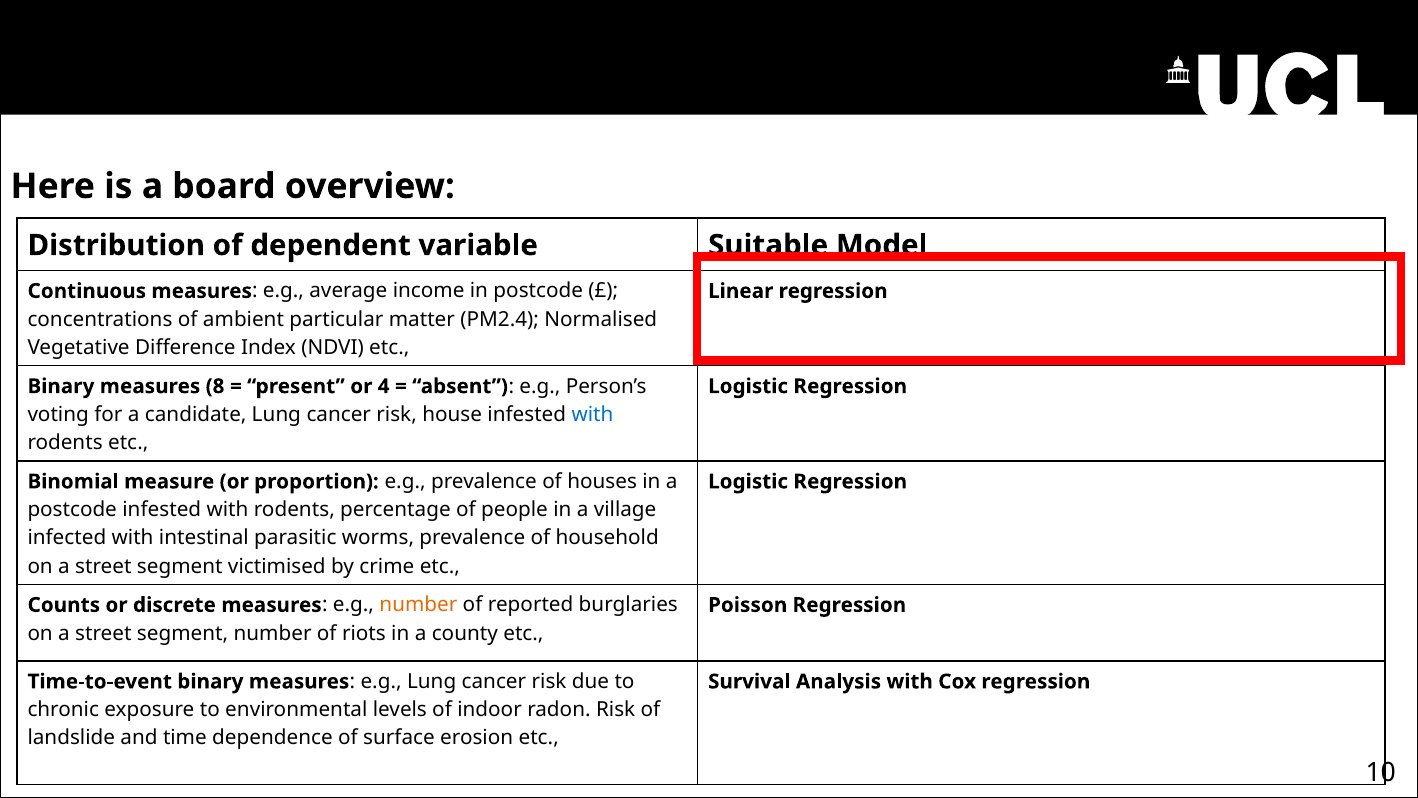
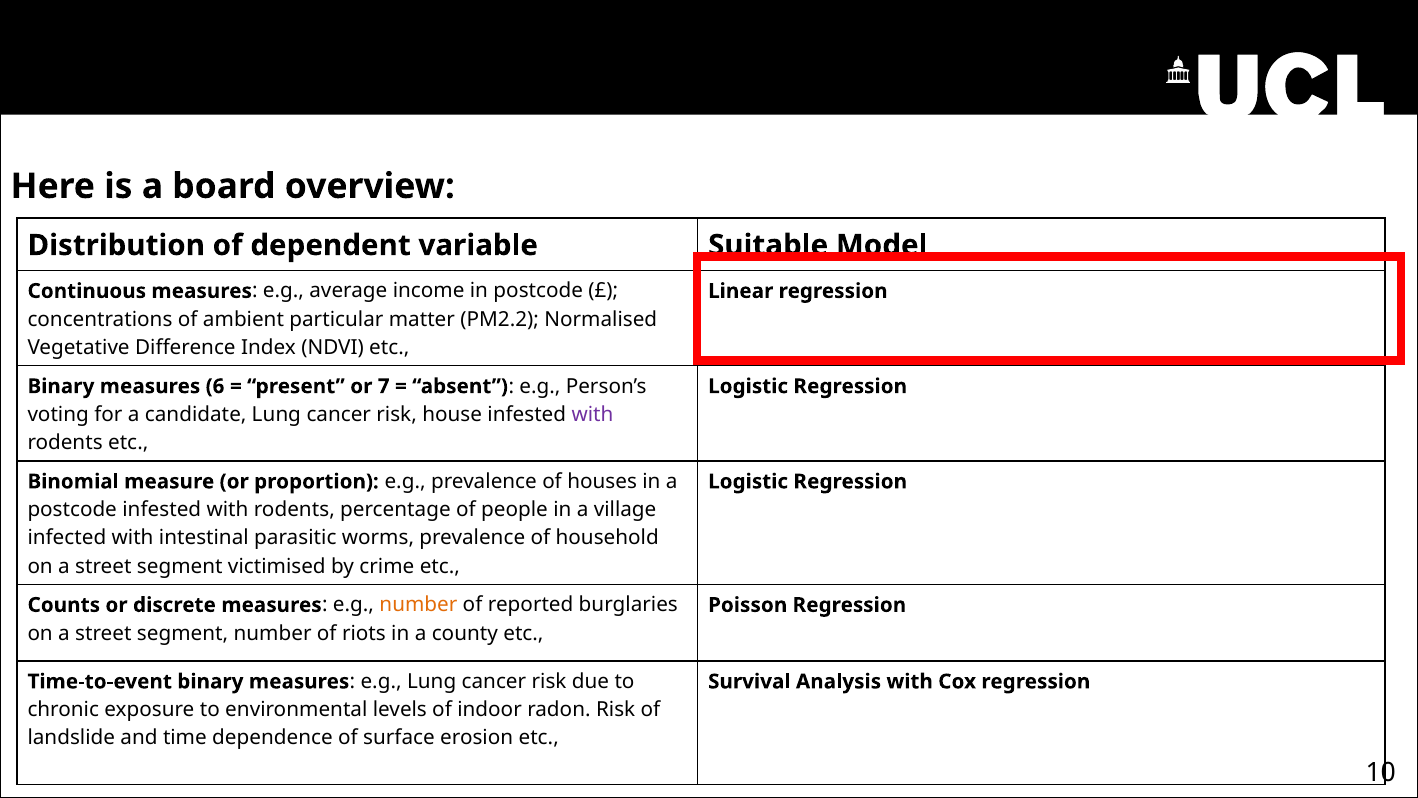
PM2.4: PM2.4 -> PM2.2
8: 8 -> 6
4: 4 -> 7
with at (593, 414) colour: blue -> purple
